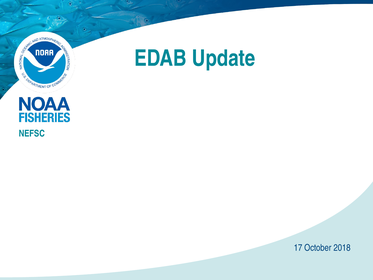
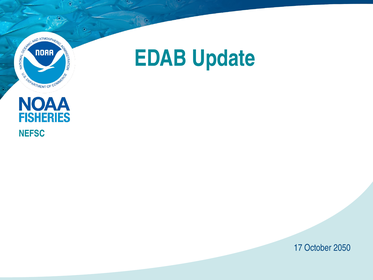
2018: 2018 -> 2050
